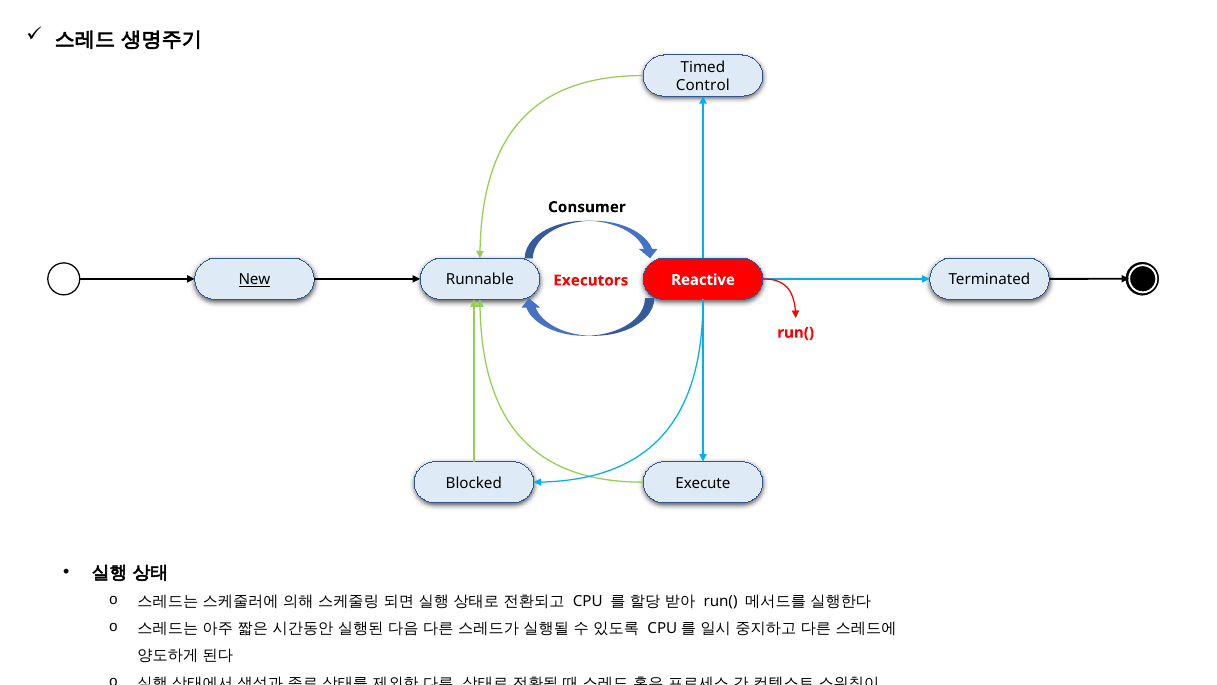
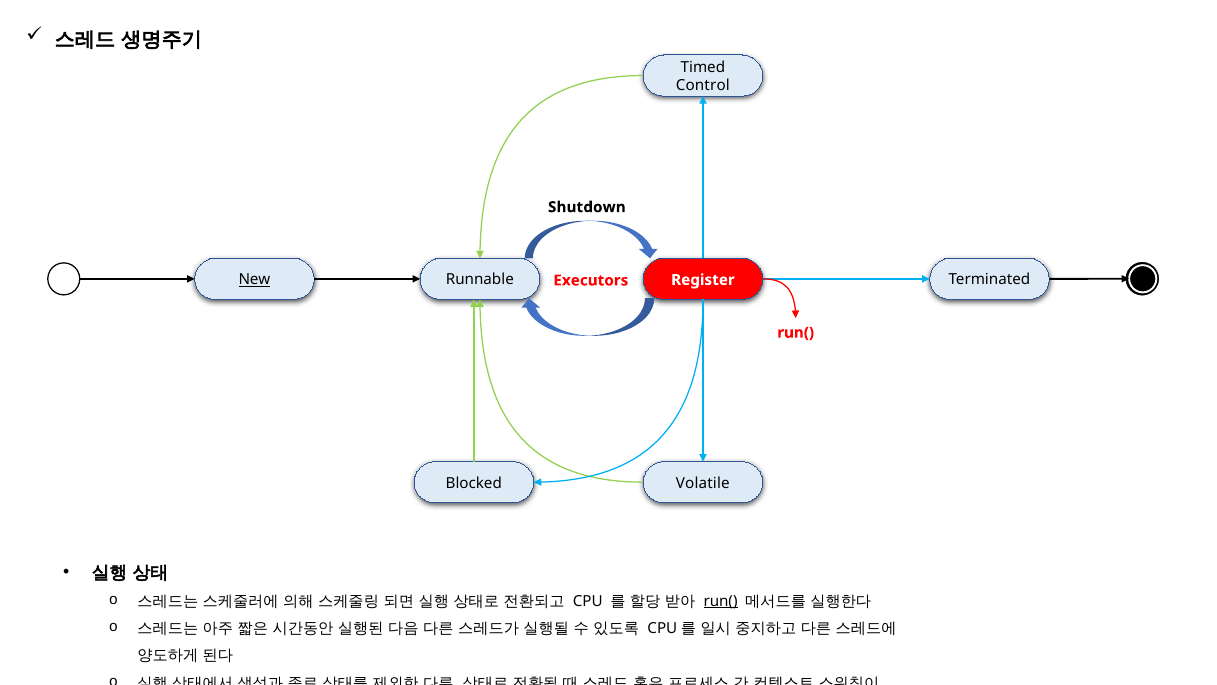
Consumer: Consumer -> Shutdown
Reactive: Reactive -> Register
Execute: Execute -> Volatile
run( at (721, 601) underline: none -> present
